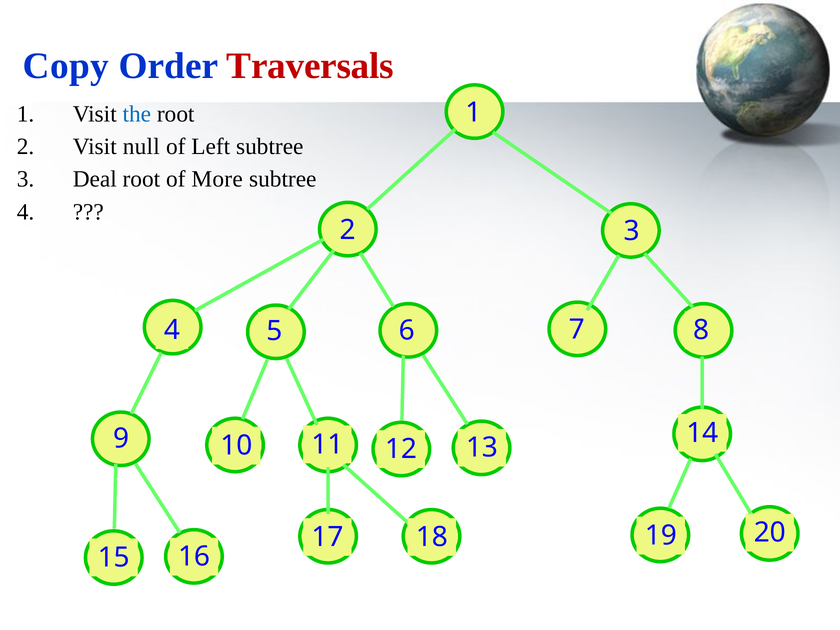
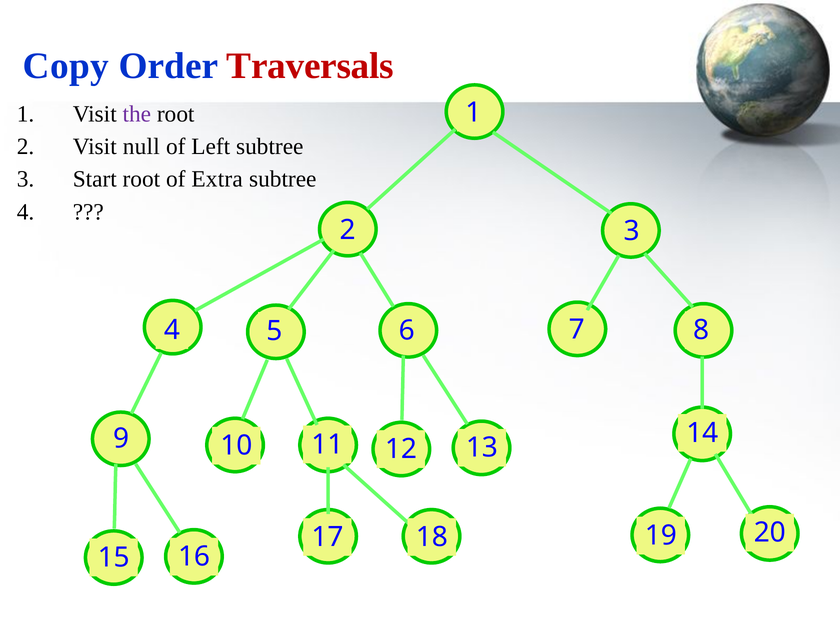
the colour: blue -> purple
Deal: Deal -> Start
More: More -> Extra
